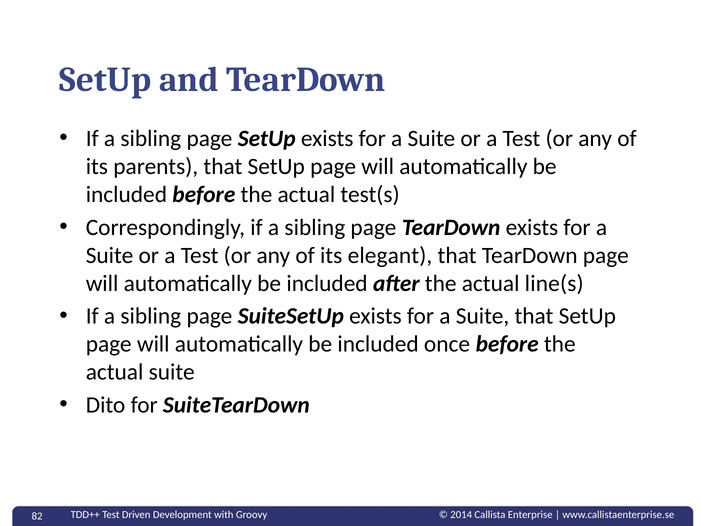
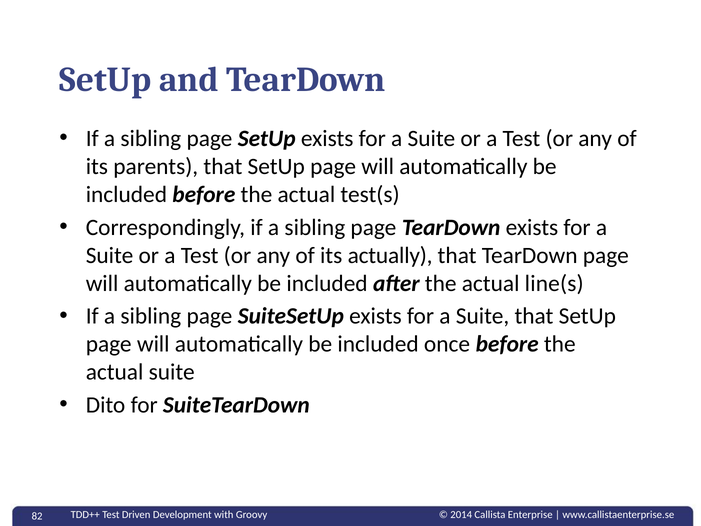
elegant: elegant -> actually
